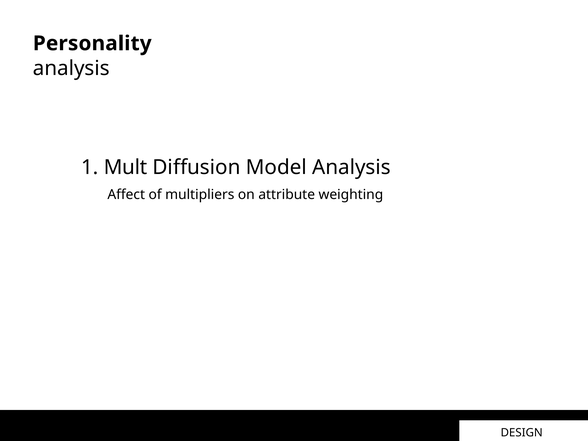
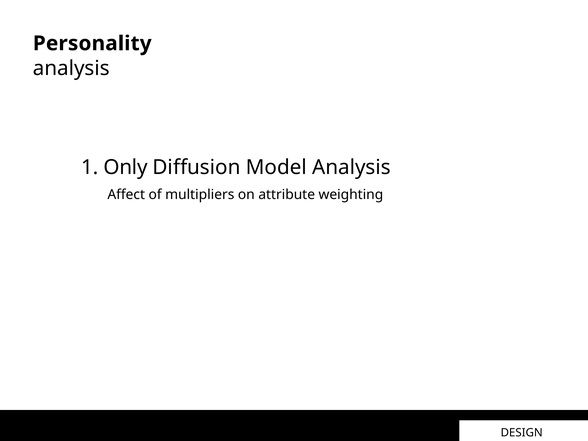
Mult: Mult -> Only
